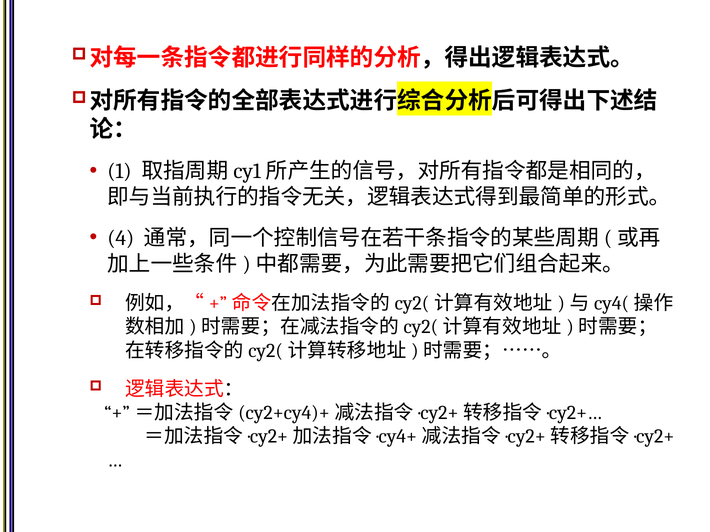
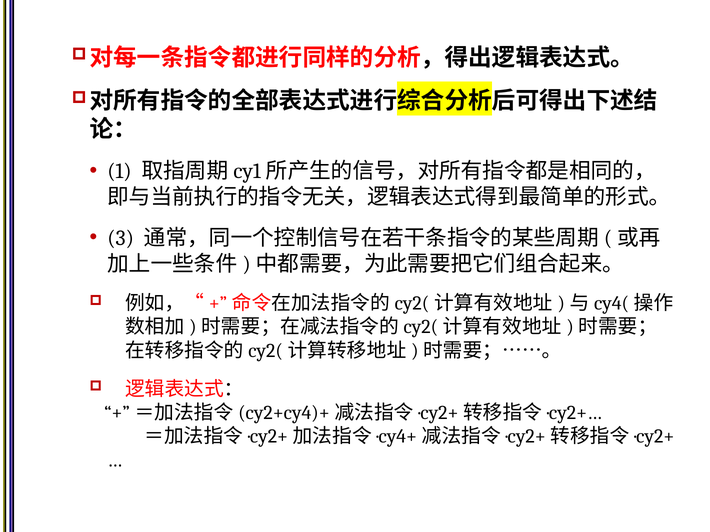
4: 4 -> 3
